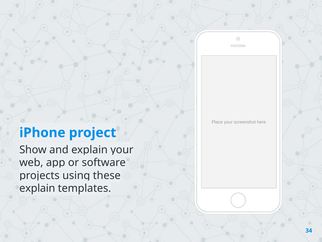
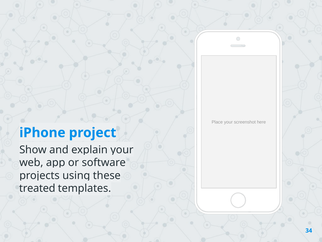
explain at (37, 188): explain -> treated
